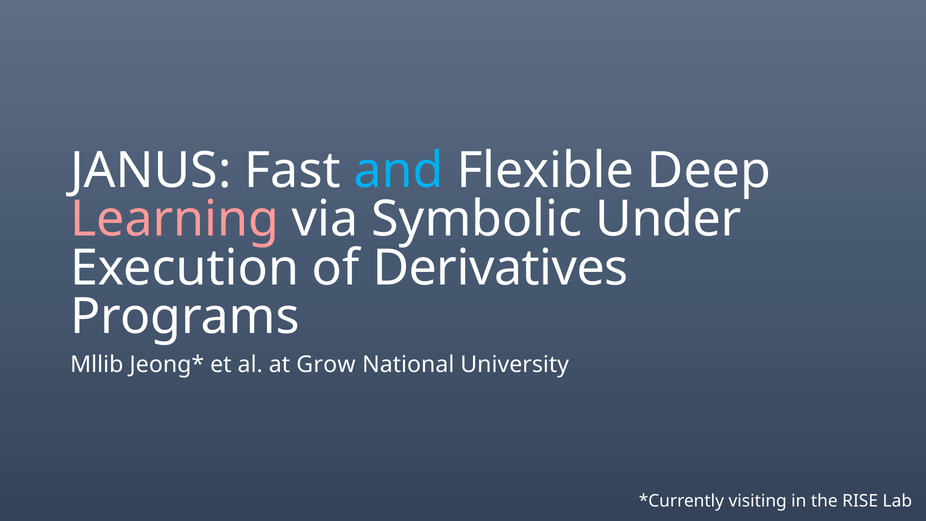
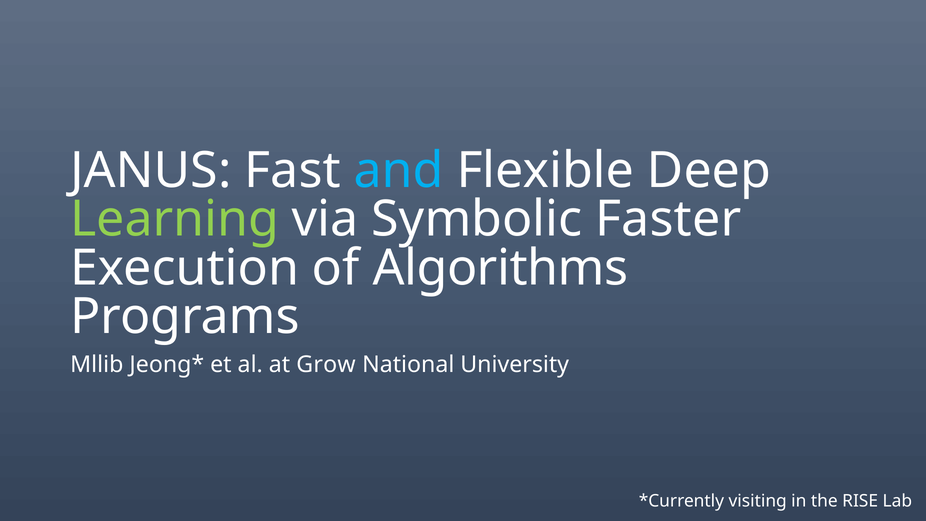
Learning colour: pink -> light green
Under: Under -> Faster
Derivatives: Derivatives -> Algorithms
